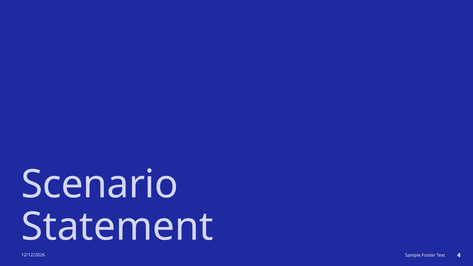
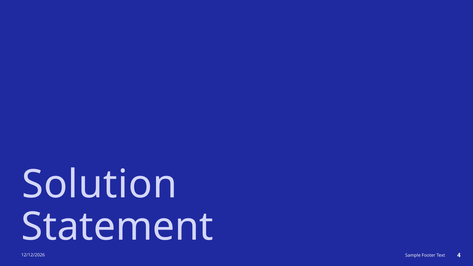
Scenario: Scenario -> Solution
